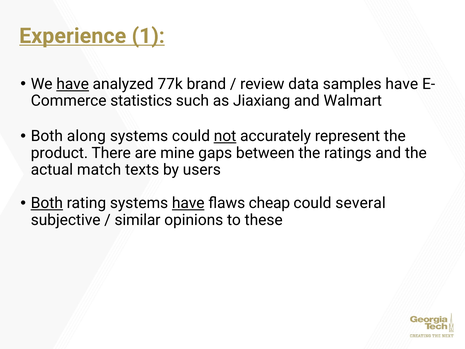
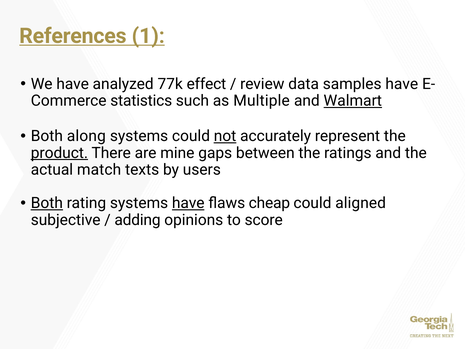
Experience: Experience -> References
have at (73, 84) underline: present -> none
brand: brand -> effect
Jiaxiang: Jiaxiang -> Multiple
Walmart underline: none -> present
product underline: none -> present
several: several -> aligned
similar: similar -> adding
these: these -> score
